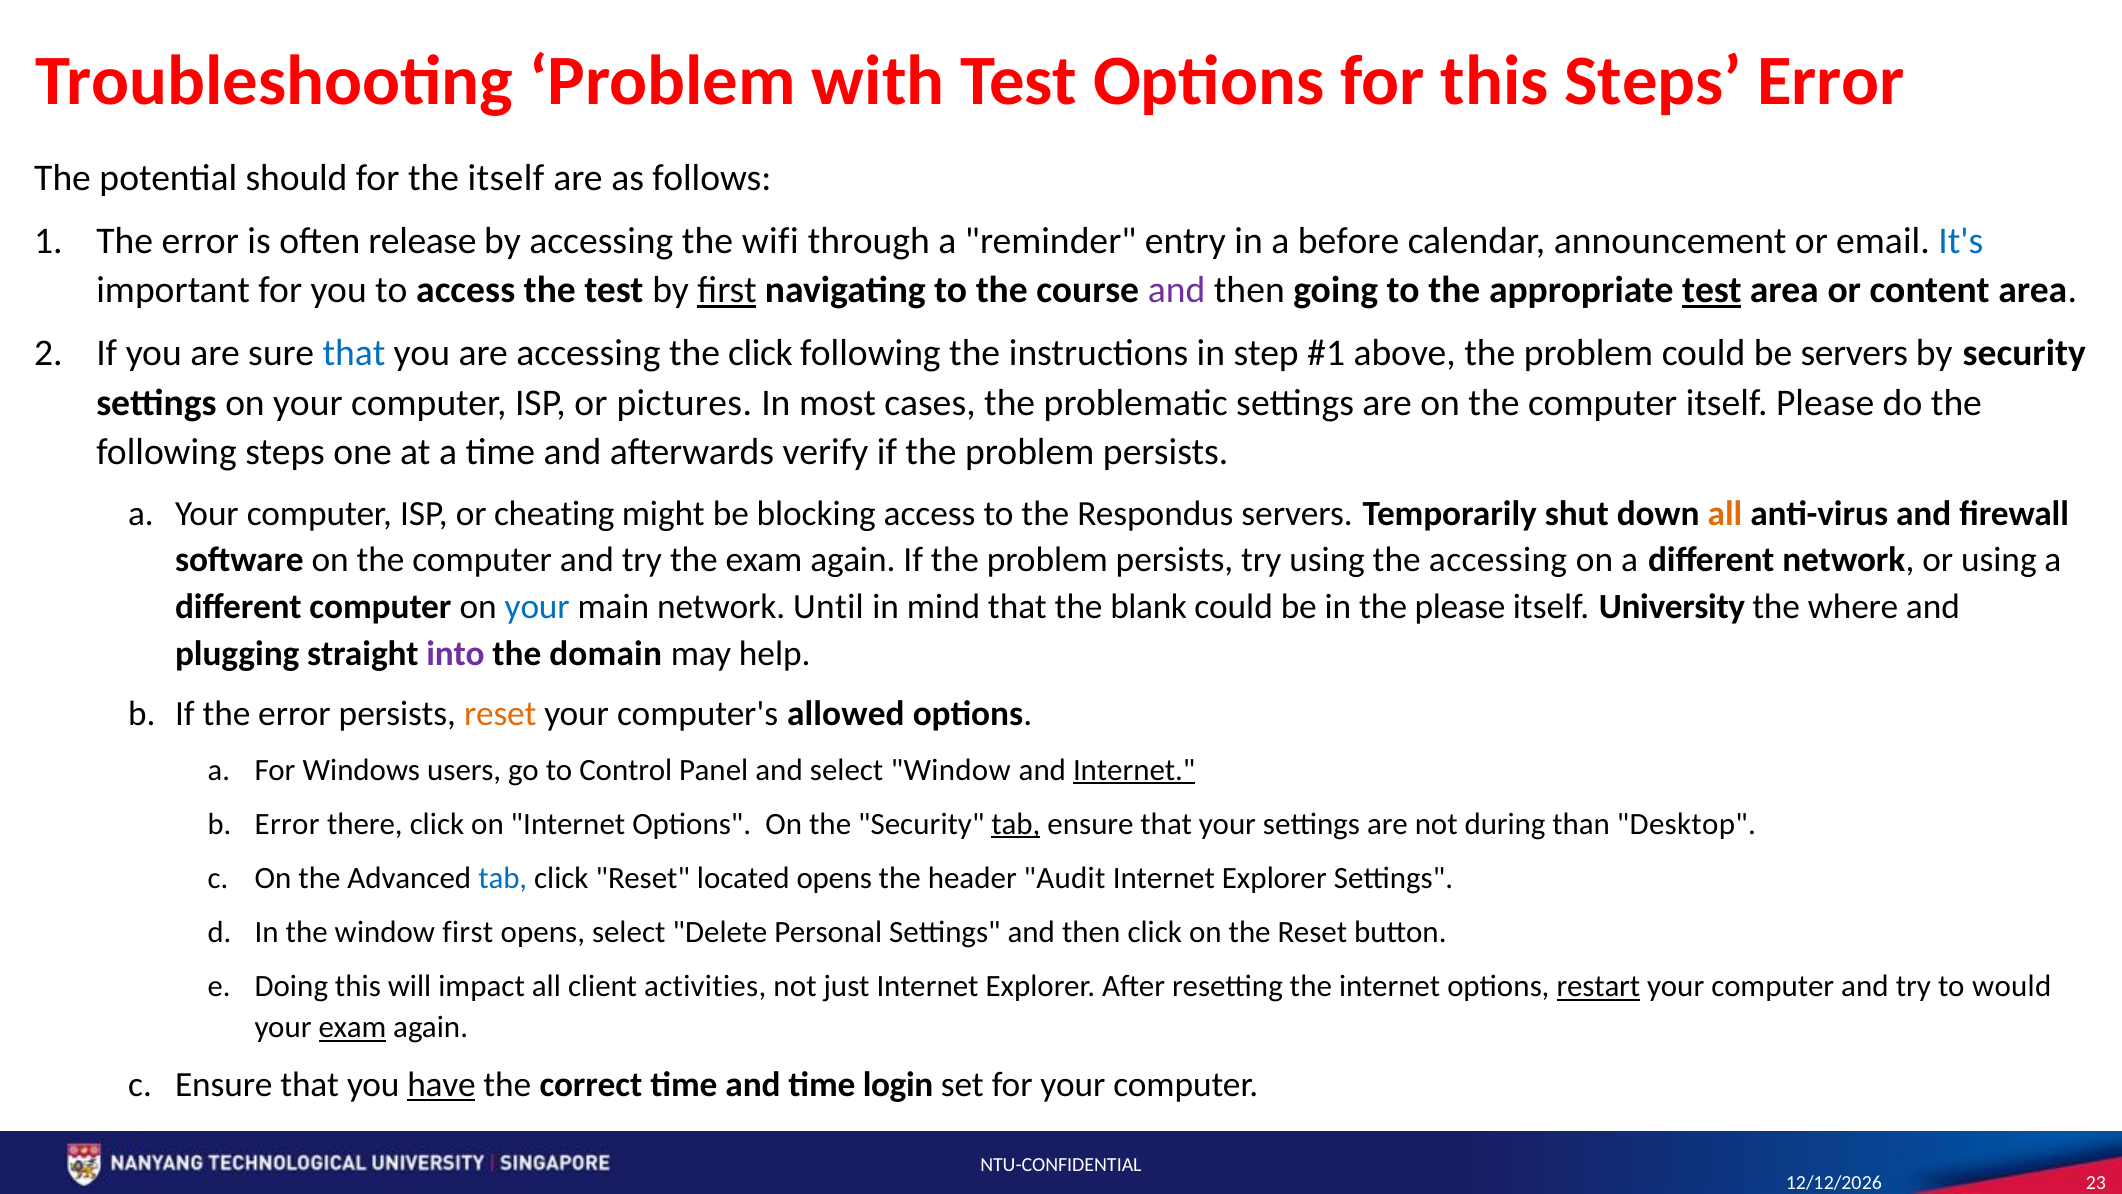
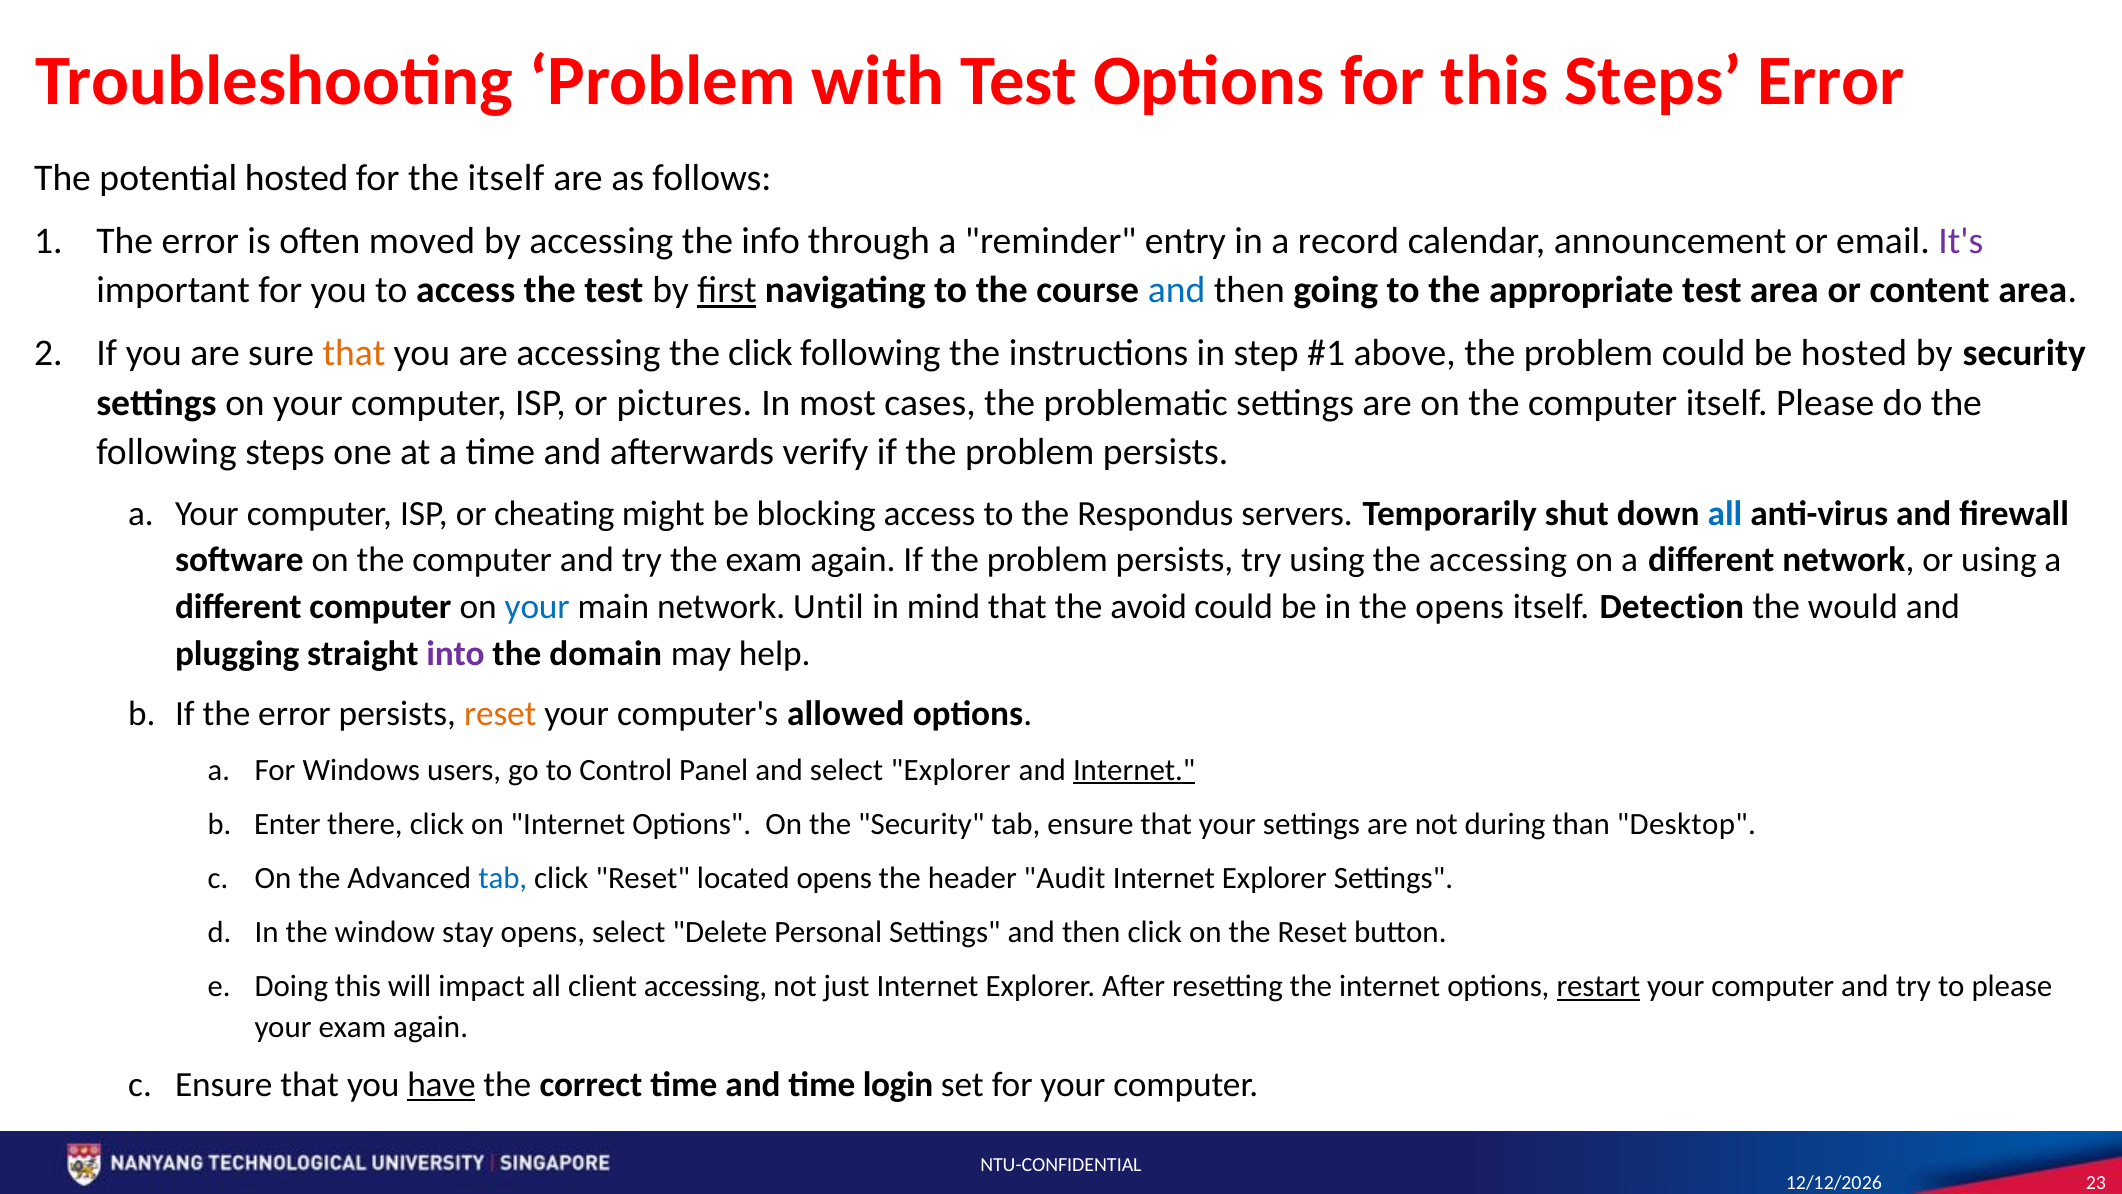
potential should: should -> hosted
release: release -> moved
wifi: wifi -> info
before: before -> record
It's colour: blue -> purple
and at (1177, 290) colour: purple -> blue
test at (1712, 290) underline: present -> none
that at (354, 353) colour: blue -> orange
be servers: servers -> hosted
all at (1725, 513) colour: orange -> blue
blank: blank -> avoid
the please: please -> opens
University: University -> Detection
where: where -> would
select Window: Window -> Explorer
Error at (287, 824): Error -> Enter
tab at (1016, 824) underline: present -> none
window first: first -> stay
client activities: activities -> accessing
to would: would -> please
exam at (352, 1027) underline: present -> none
